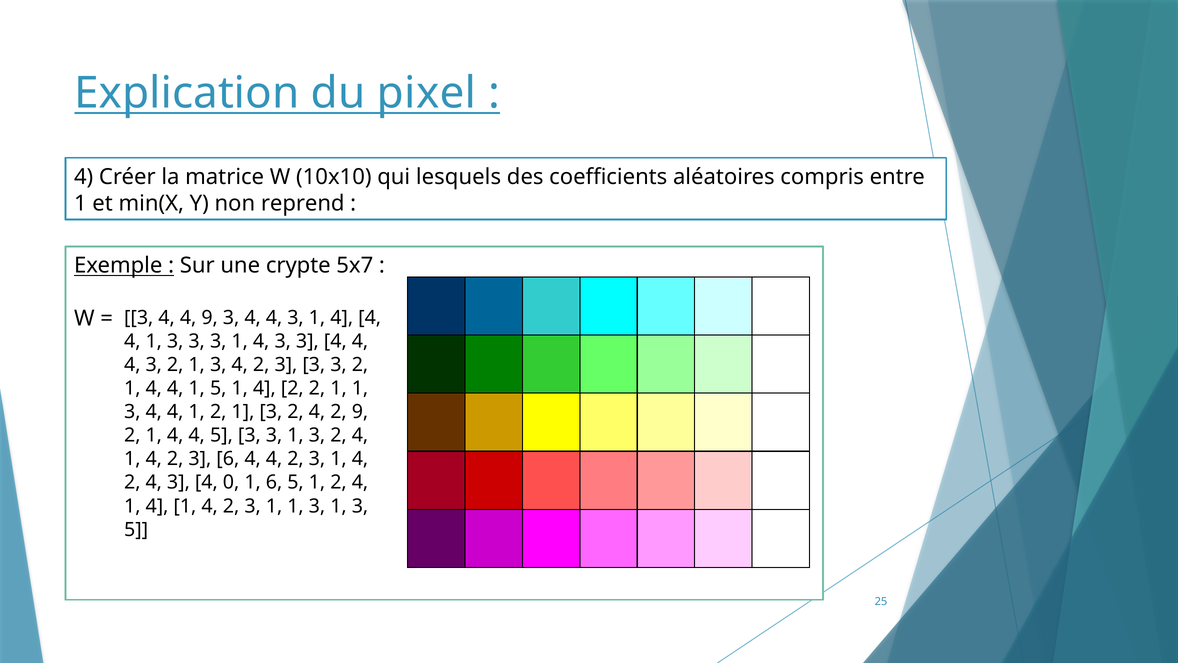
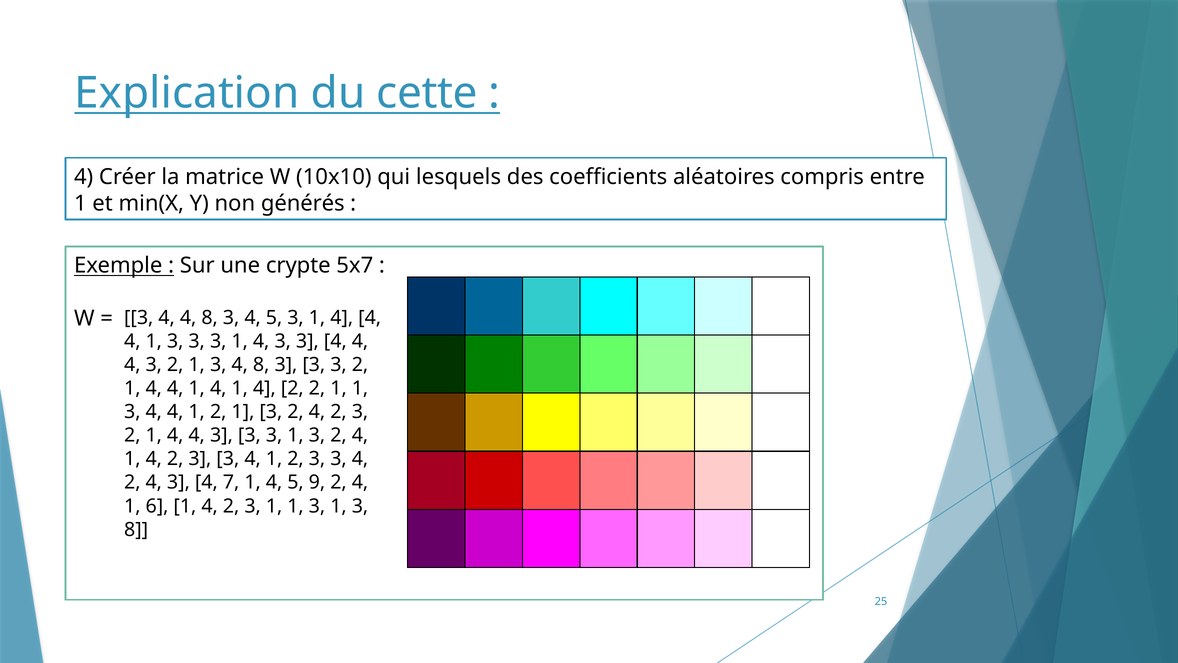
pixel: pixel -> cette
reprend: reprend -> générés
4 4 9: 9 -> 8
4 at (274, 317): 4 -> 5
3 4 2: 2 -> 8
4 4 1 5: 5 -> 4
2 4 2 9: 9 -> 3
1 4 4 5: 5 -> 3
4 2 3 6: 6 -> 3
4 at (274, 459): 4 -> 1
1 at (339, 459): 1 -> 3
0: 0 -> 7
6 at (274, 482): 6 -> 4
1 at (317, 482): 1 -> 9
4 at (157, 506): 4 -> 6
5 at (136, 529): 5 -> 8
